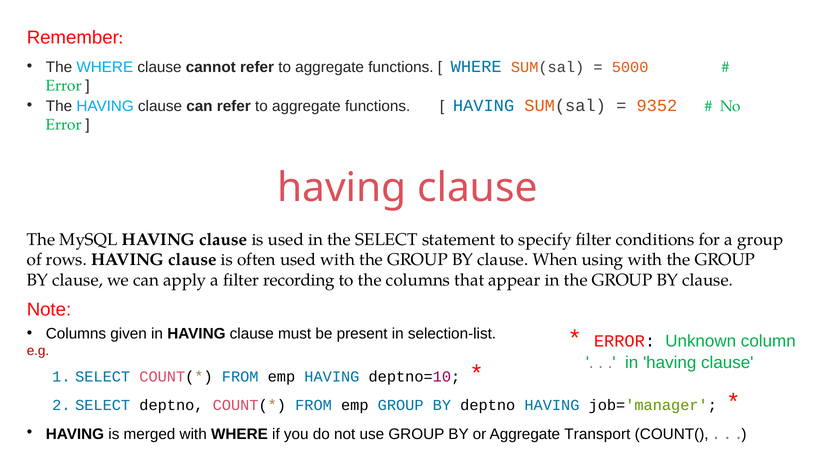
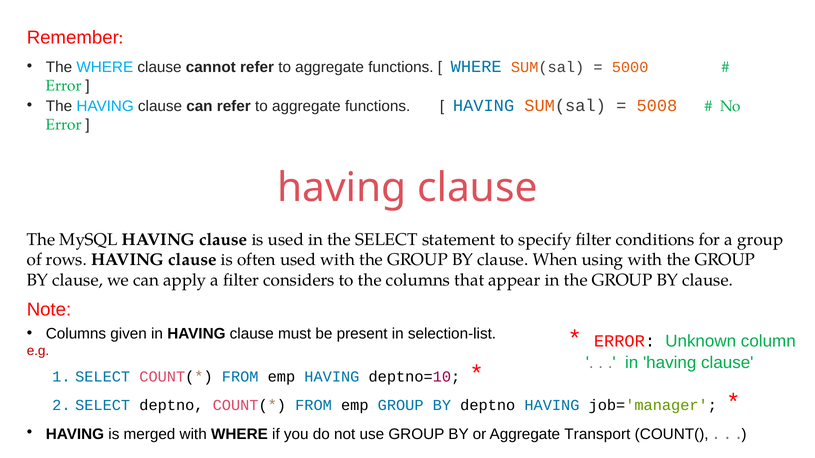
9352: 9352 -> 5008
recording: recording -> considers
